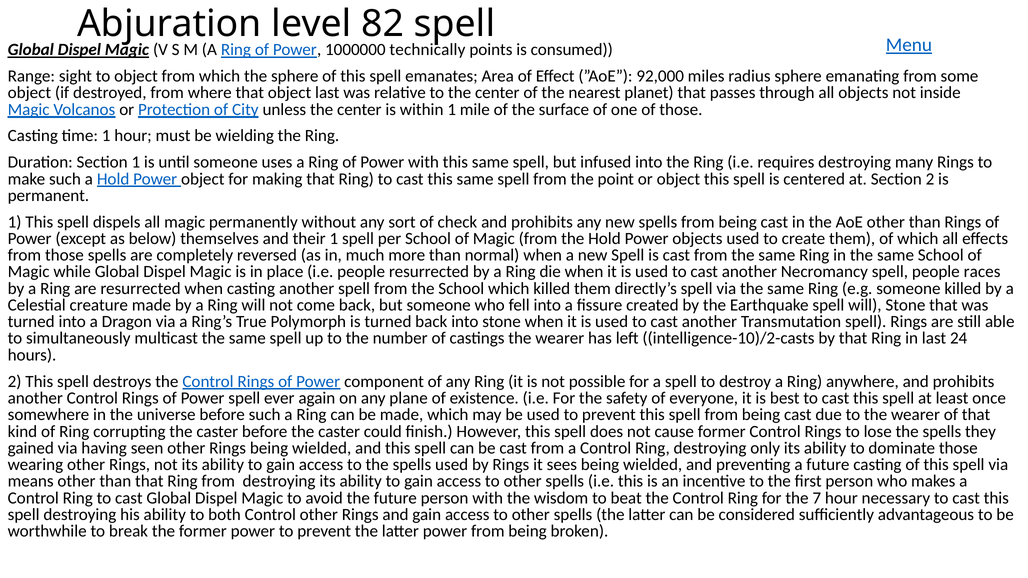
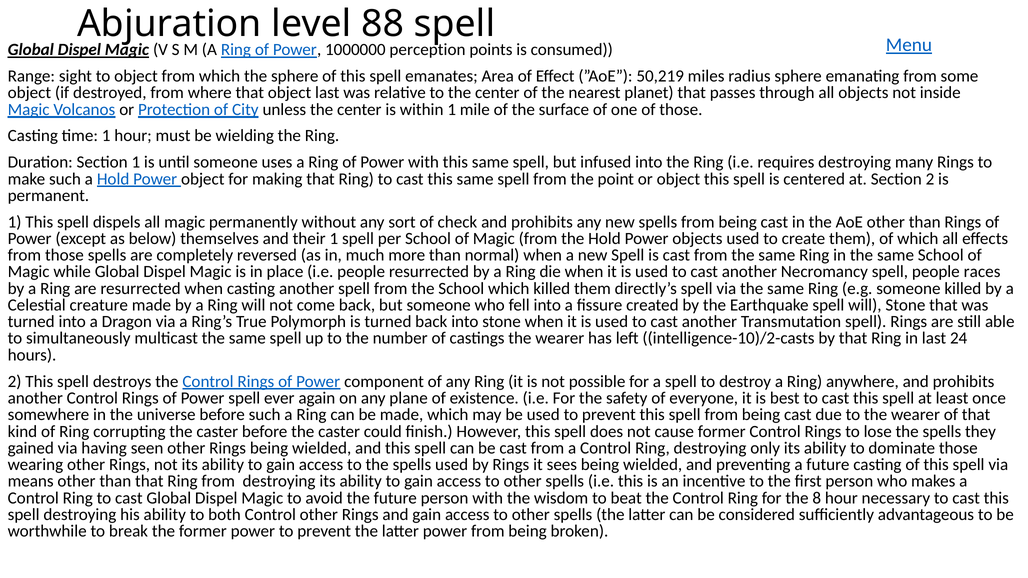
82: 82 -> 88
technically: technically -> perception
92,000: 92,000 -> 50,219
7: 7 -> 8
